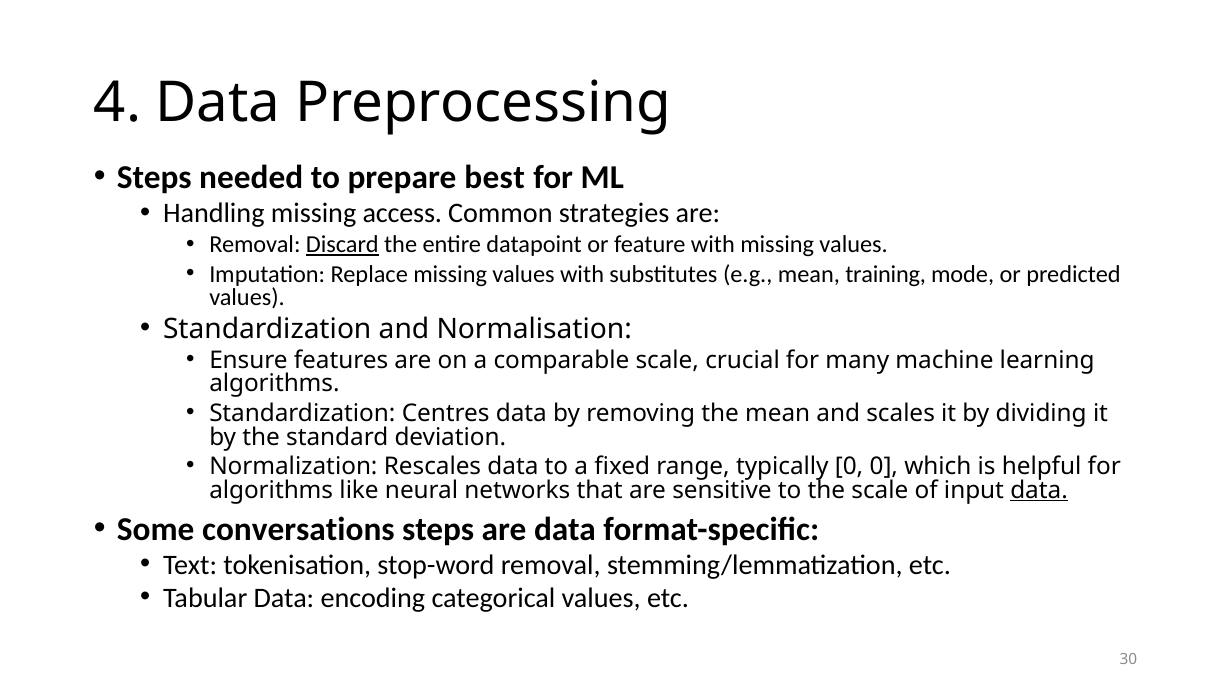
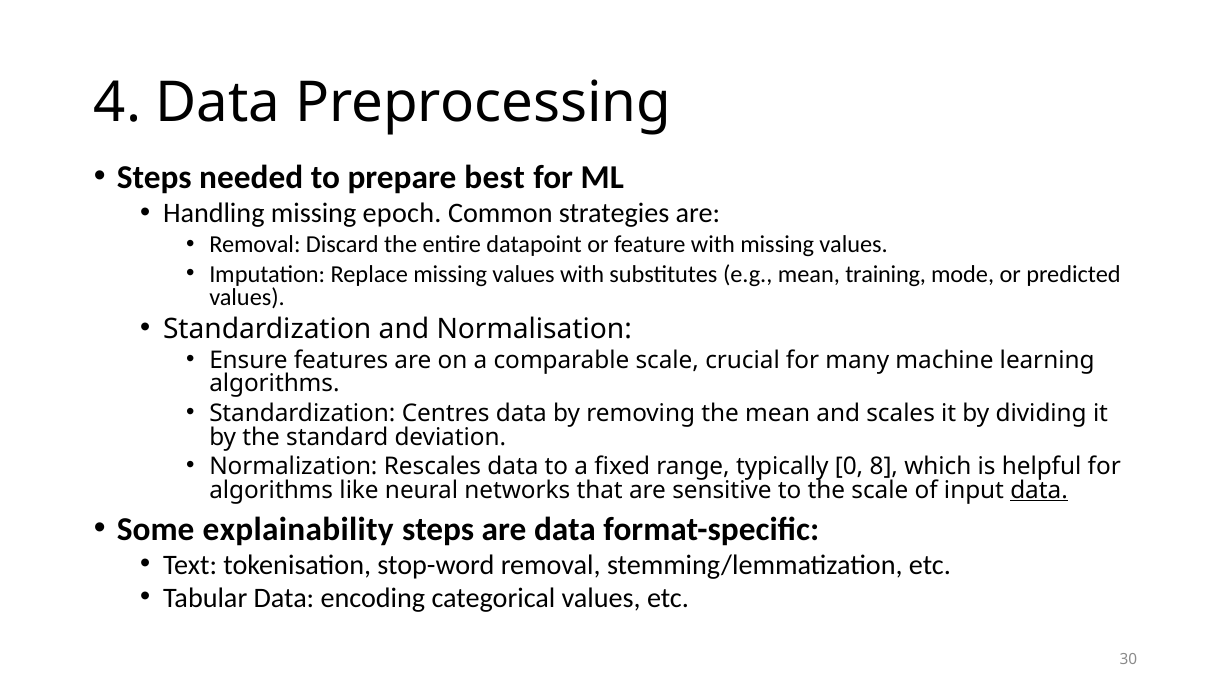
access: access -> epoch
Discard underline: present -> none
0 0: 0 -> 8
conversations: conversations -> explainability
